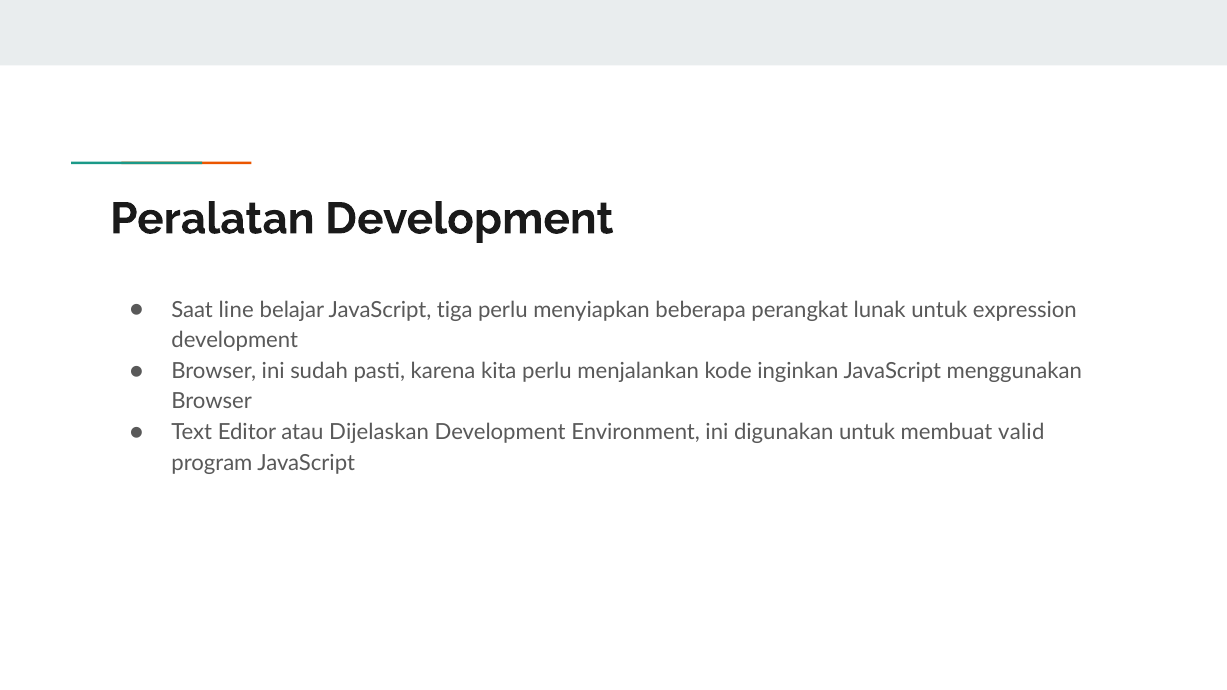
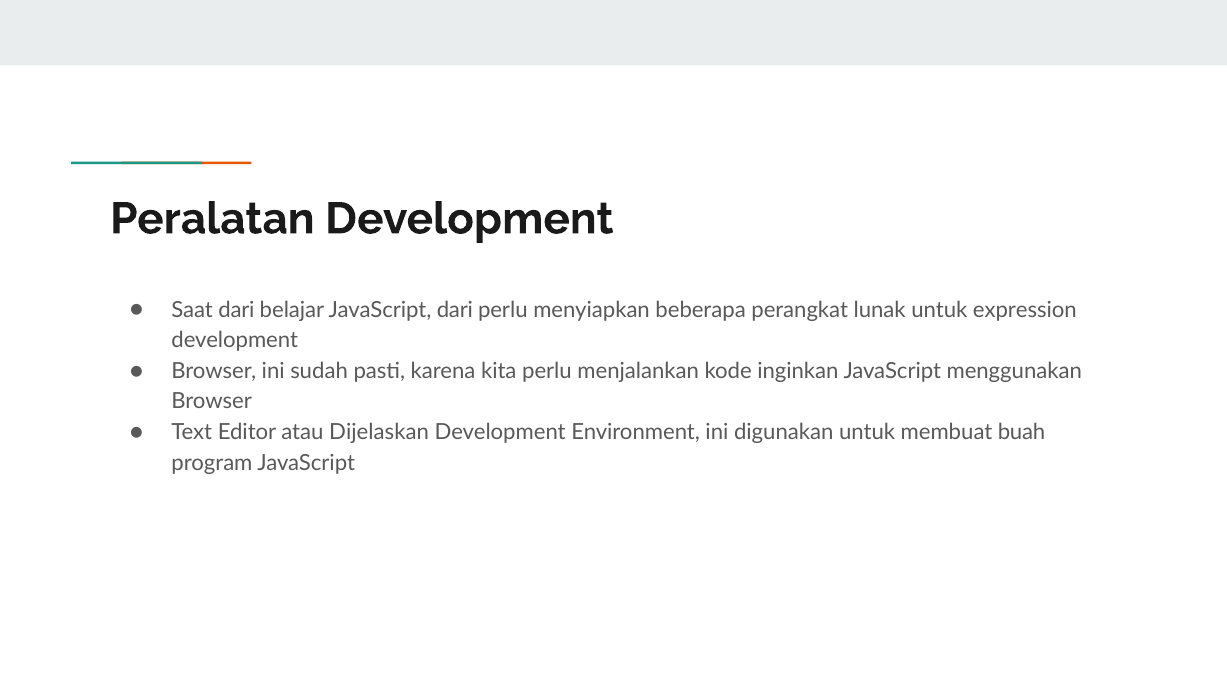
Saat line: line -> dari
JavaScript tiga: tiga -> dari
valid: valid -> buah
